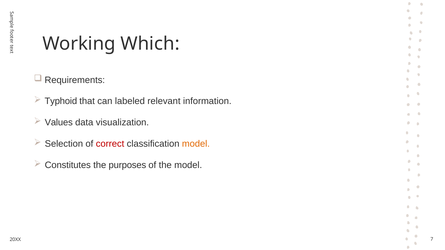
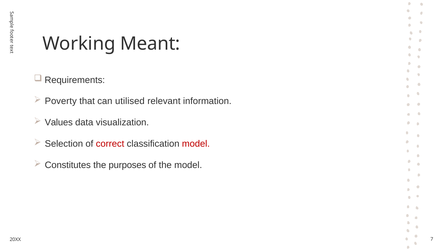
Which: Which -> Meant
Typhoid: Typhoid -> Poverty
labeled: labeled -> utilised
model at (196, 144) colour: orange -> red
